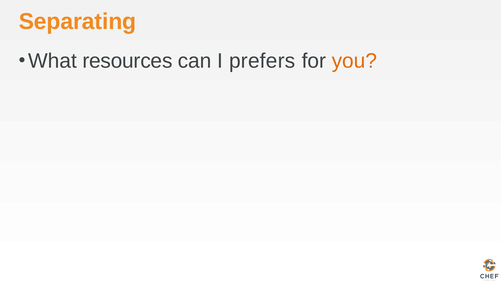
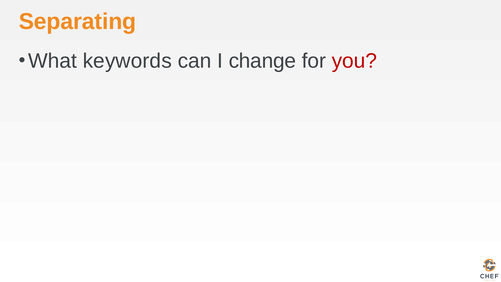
resources: resources -> keywords
prefers: prefers -> change
you colour: orange -> red
